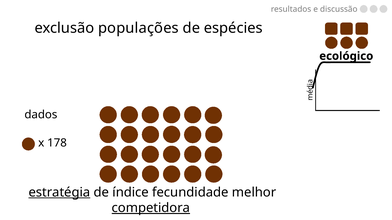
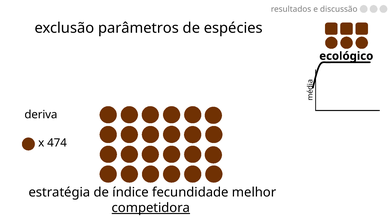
populações: populações -> parâmetros
dados: dados -> deriva
178: 178 -> 474
estratégia underline: present -> none
